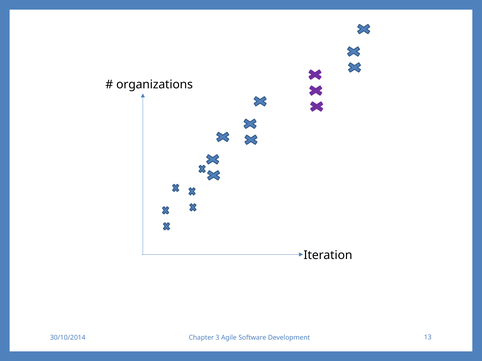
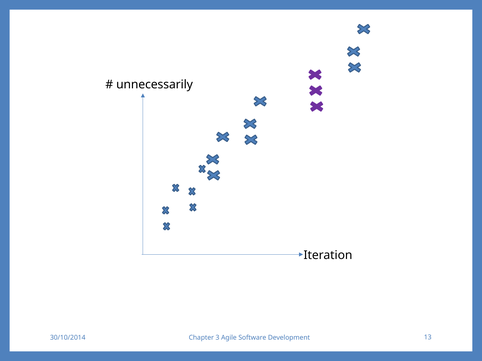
organizations: organizations -> unnecessarily
